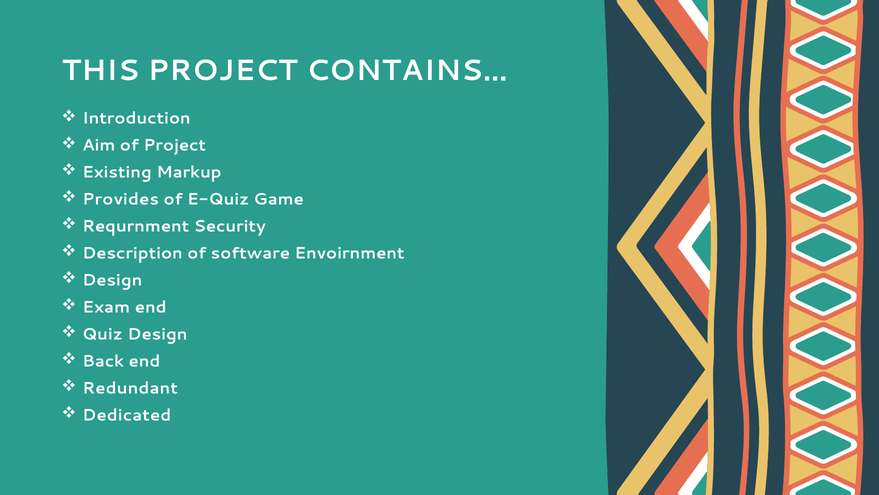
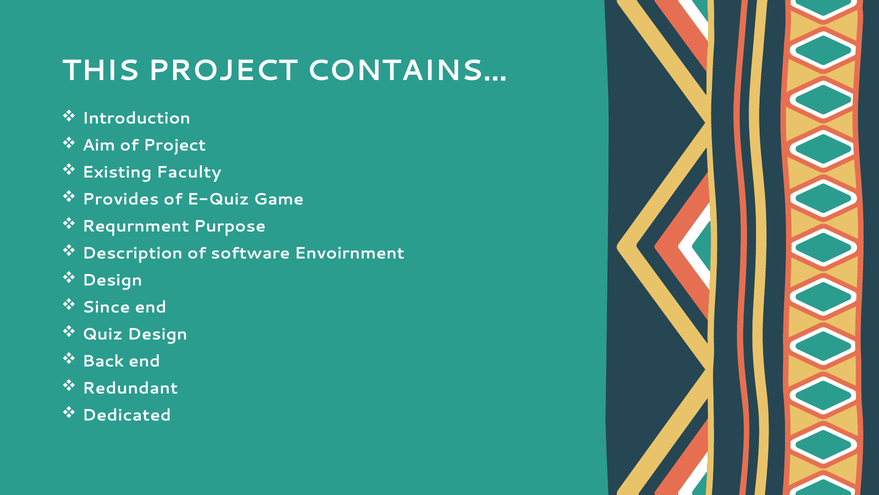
Markup: Markup -> Faculty
Security: Security -> Purpose
Exam: Exam -> Since
